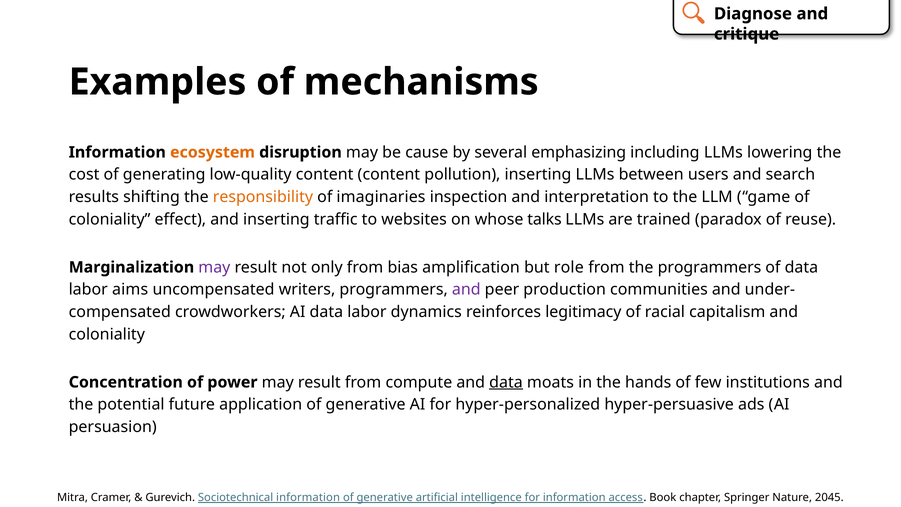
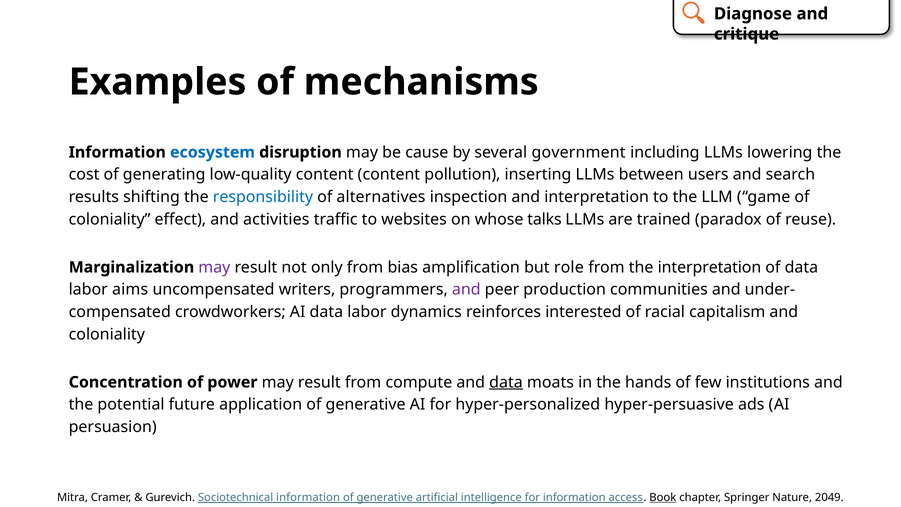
ecosystem colour: orange -> blue
emphasizing: emphasizing -> government
responsibility colour: orange -> blue
imaginaries: imaginaries -> alternatives
and inserting: inserting -> activities
the programmers: programmers -> interpretation
legitimacy: legitimacy -> interested
Book underline: none -> present
2045: 2045 -> 2049
